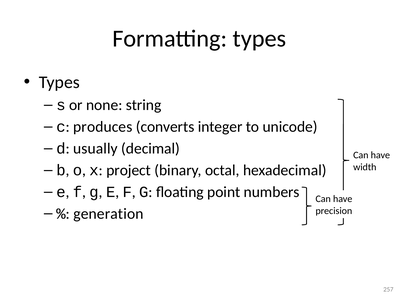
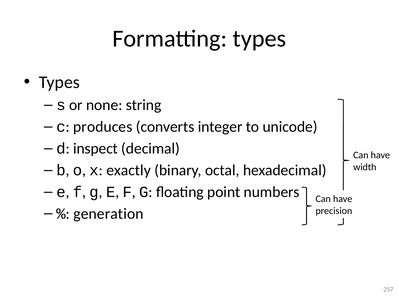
usually: usually -> inspect
project: project -> exactly
